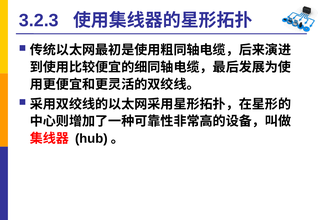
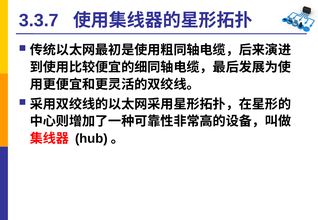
3.2.3: 3.2.3 -> 3.3.7
